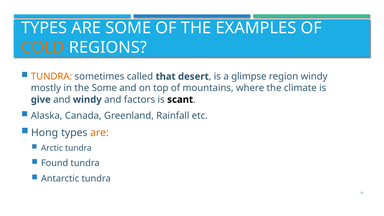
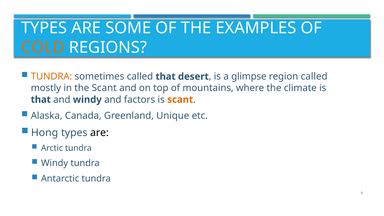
region windy: windy -> called
the Some: Some -> Scant
give at (41, 100): give -> that
scant at (180, 100) colour: black -> orange
Rainfall: Rainfall -> Unique
are at (99, 133) colour: orange -> black
Found at (55, 163): Found -> Windy
